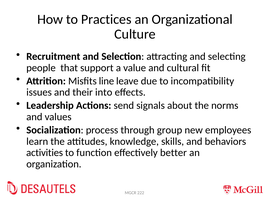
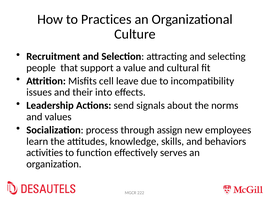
line: line -> cell
group: group -> assign
better: better -> serves
